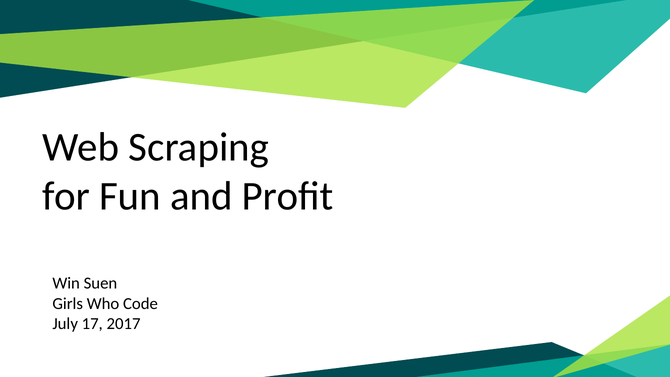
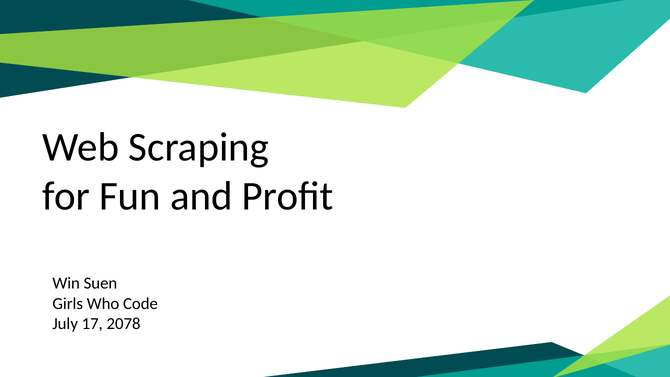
2017: 2017 -> 2078
